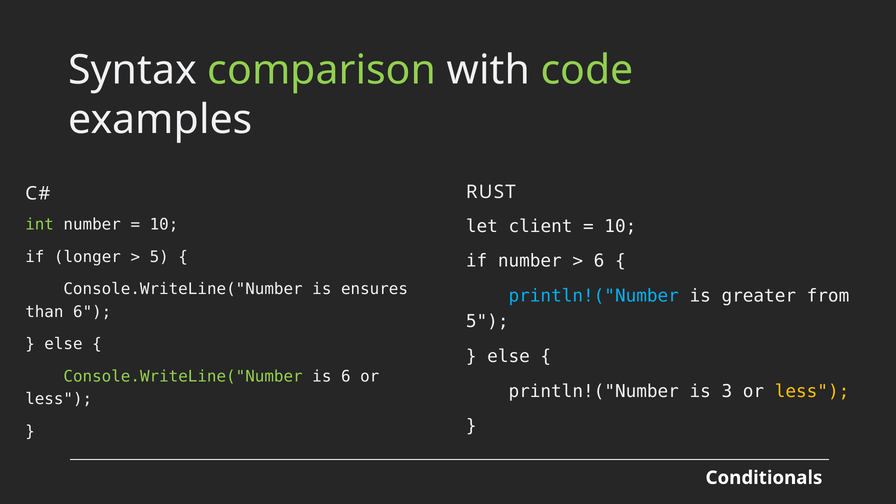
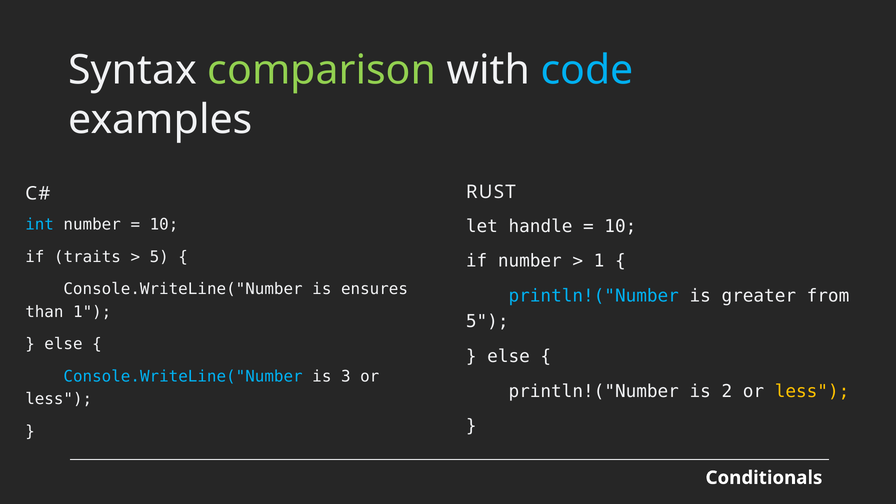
code colour: light green -> light blue
int colour: light green -> light blue
client: client -> handle
longer: longer -> traits
6 at (599, 261): 6 -> 1
than 6: 6 -> 1
Console.WriteLine("Number at (183, 376) colour: light green -> light blue
is 6: 6 -> 3
3: 3 -> 2
